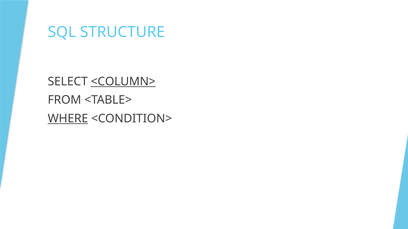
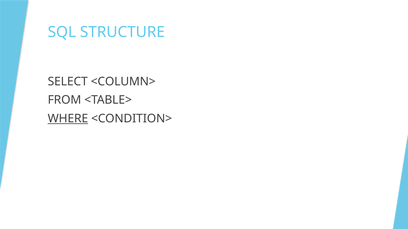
<COLUMN> underline: present -> none
